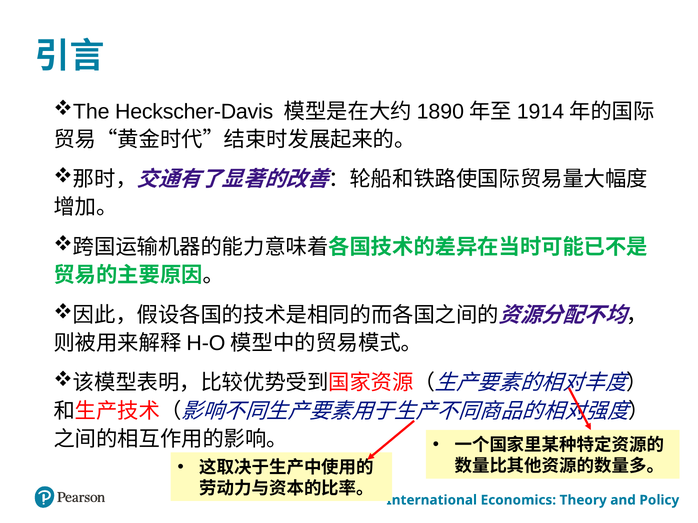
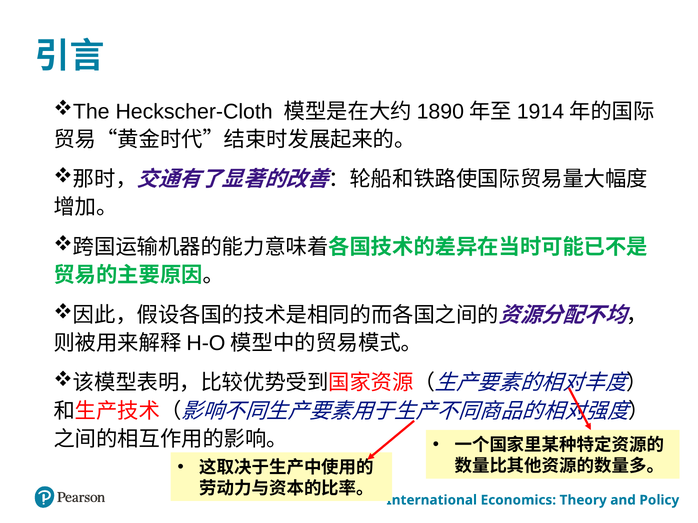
Heckscher-Davis: Heckscher-Davis -> Heckscher-Cloth
